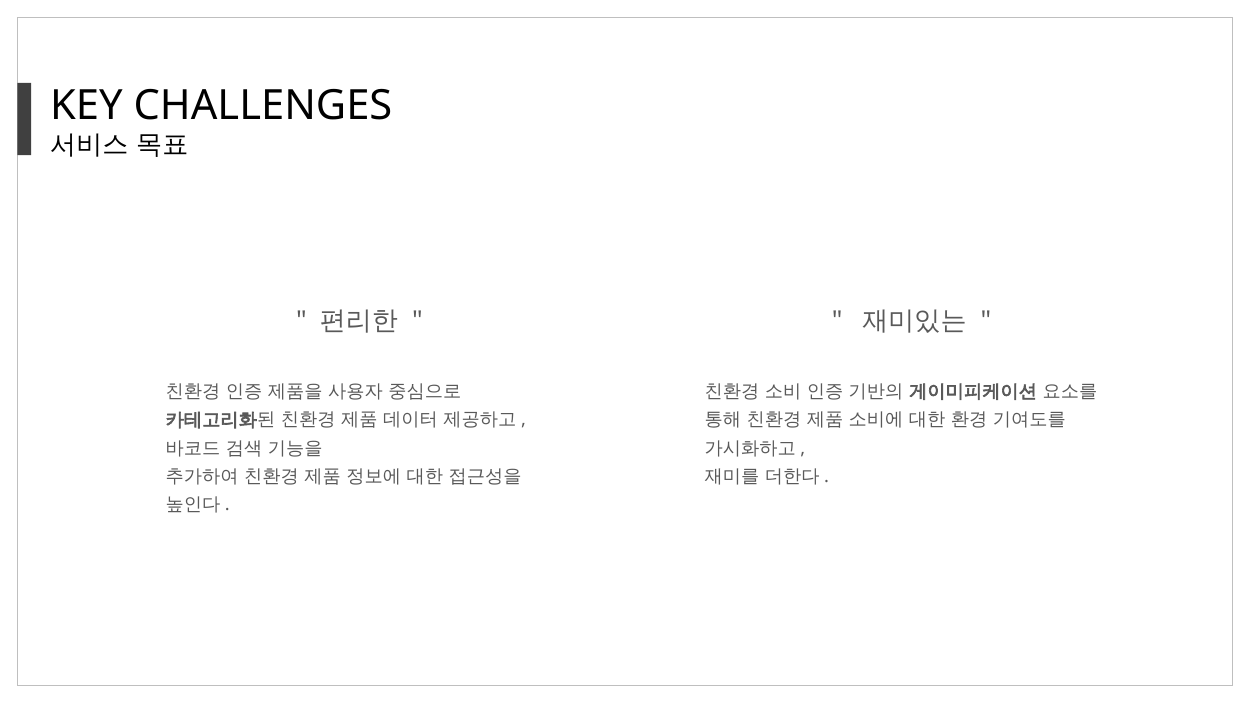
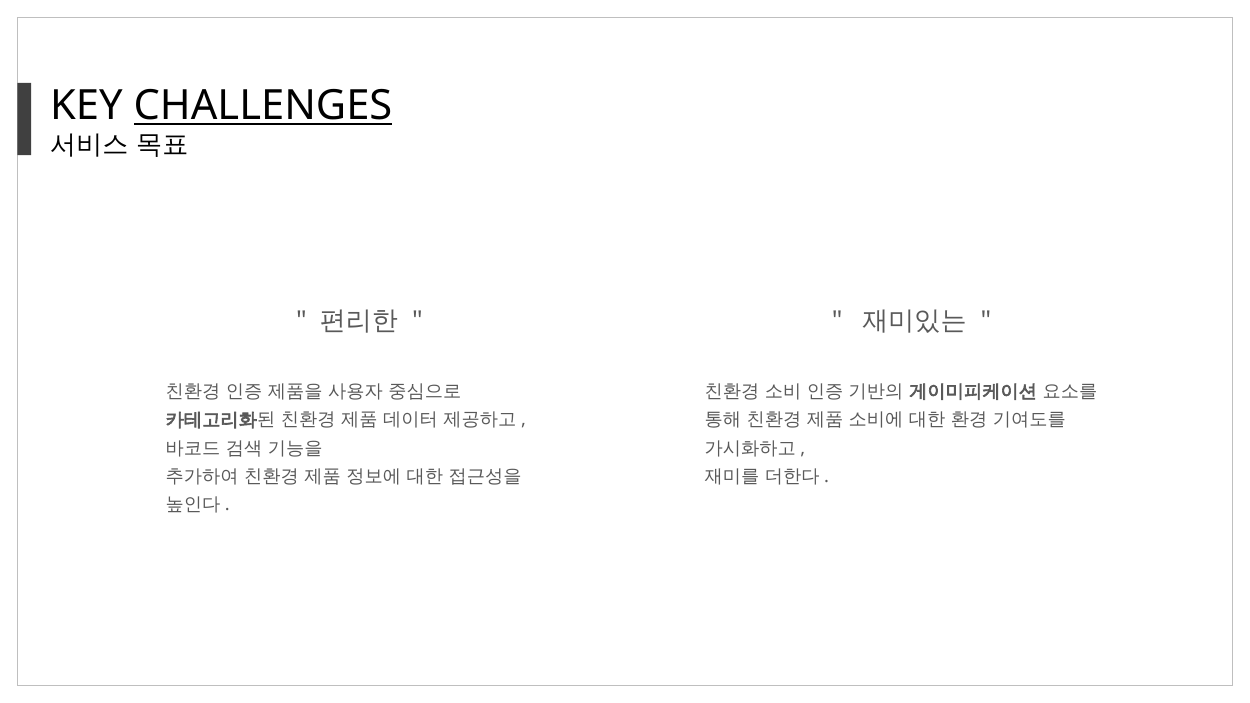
CHALLENGES underline: none -> present
